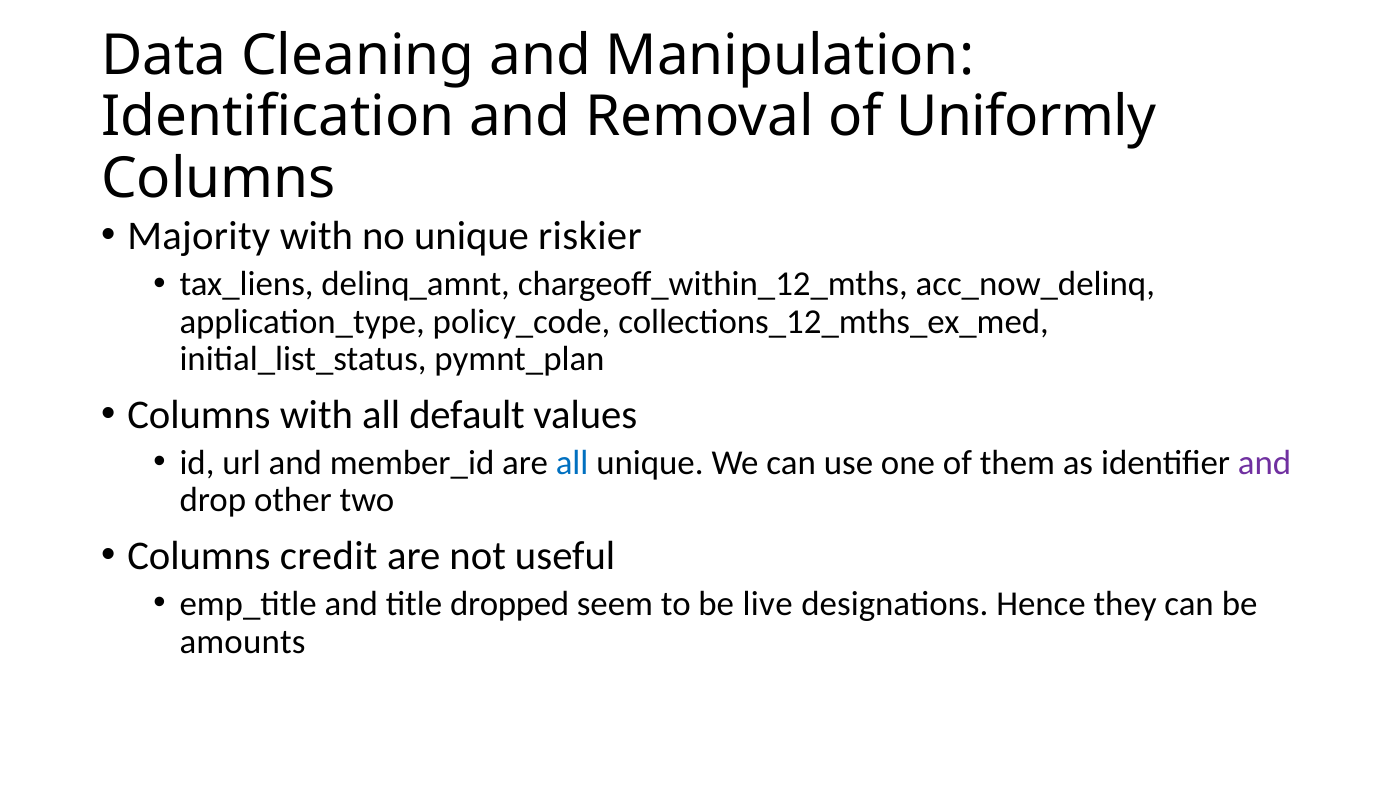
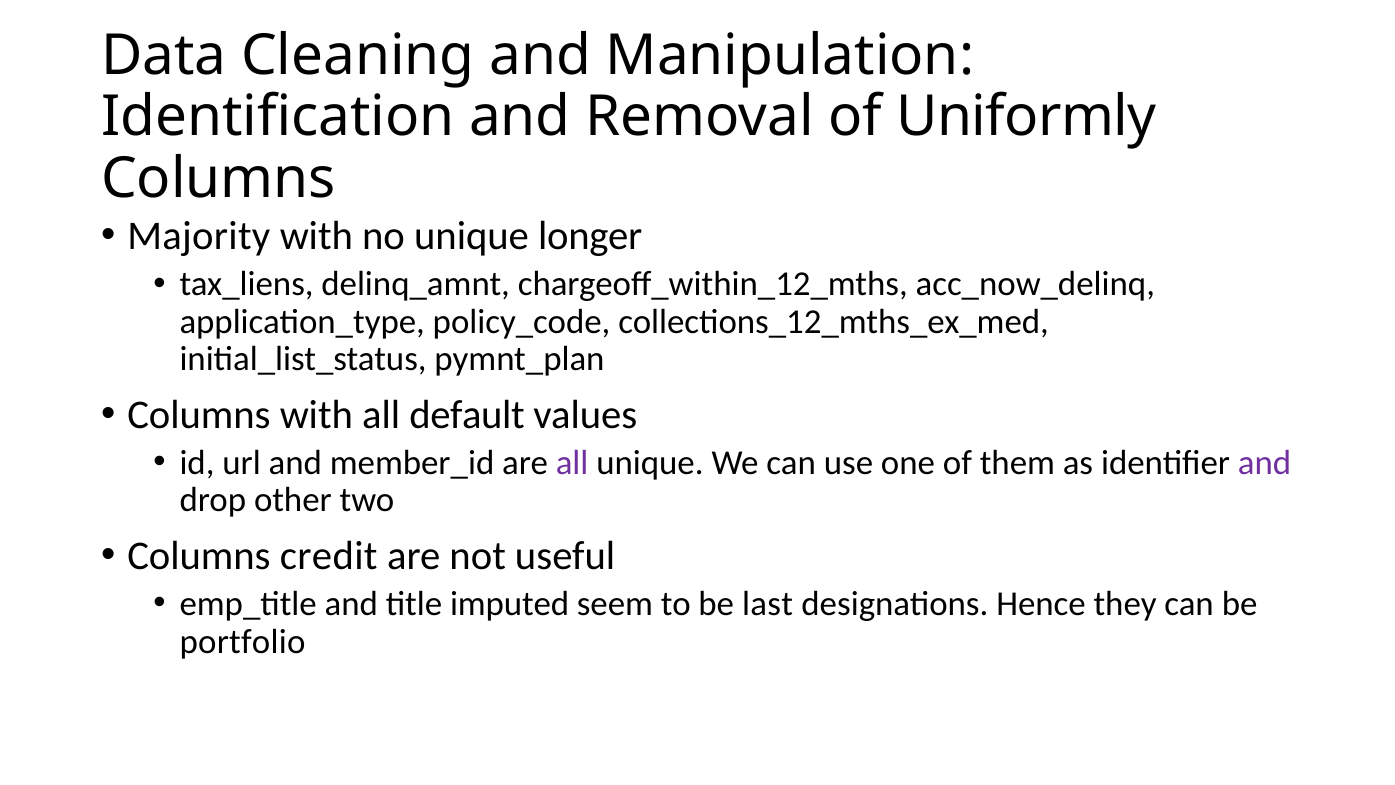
riskier: riskier -> longer
all at (572, 463) colour: blue -> purple
dropped: dropped -> imputed
live: live -> last
amounts: amounts -> portfolio
